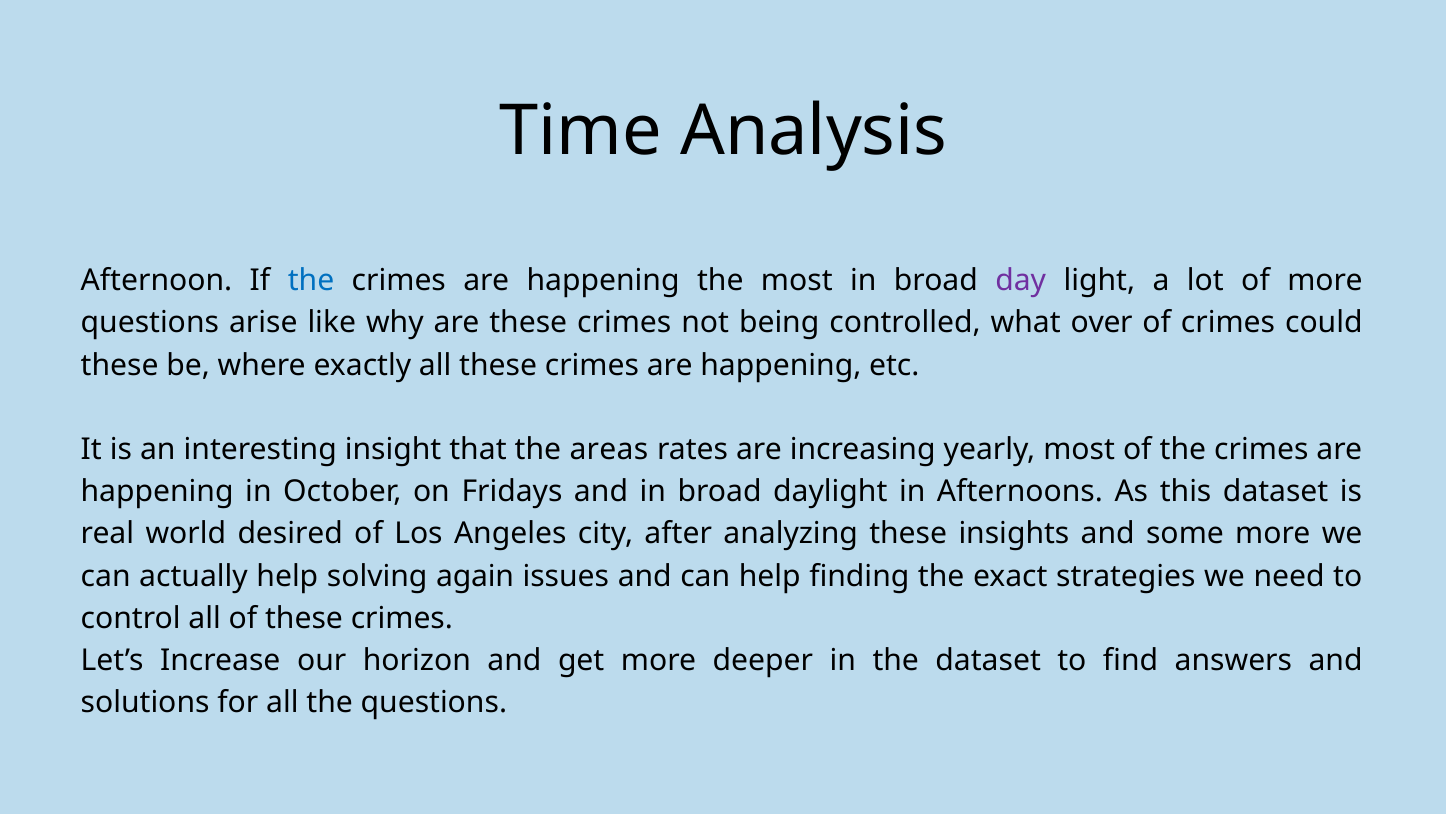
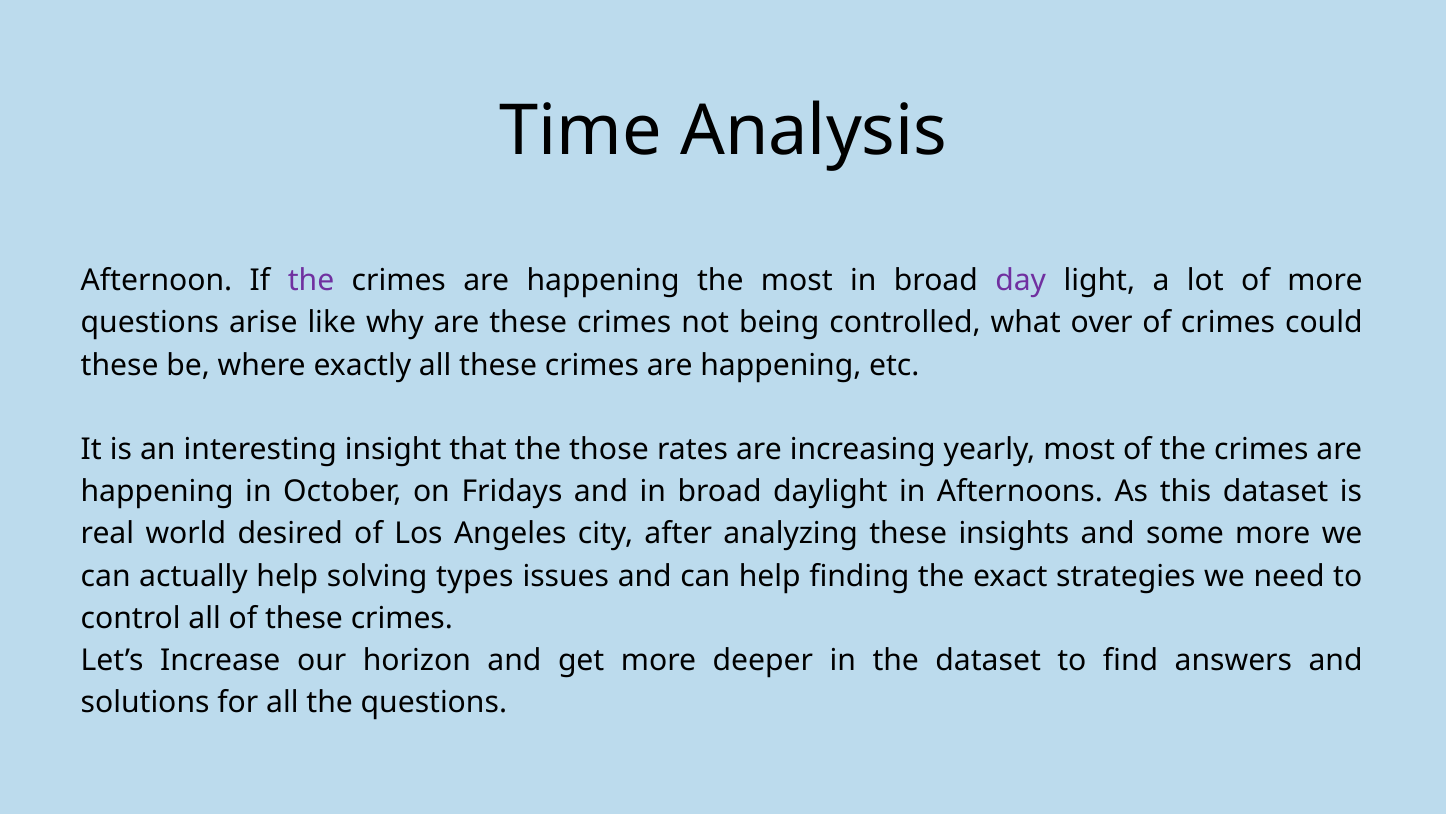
the at (311, 281) colour: blue -> purple
areas: areas -> those
again: again -> types
